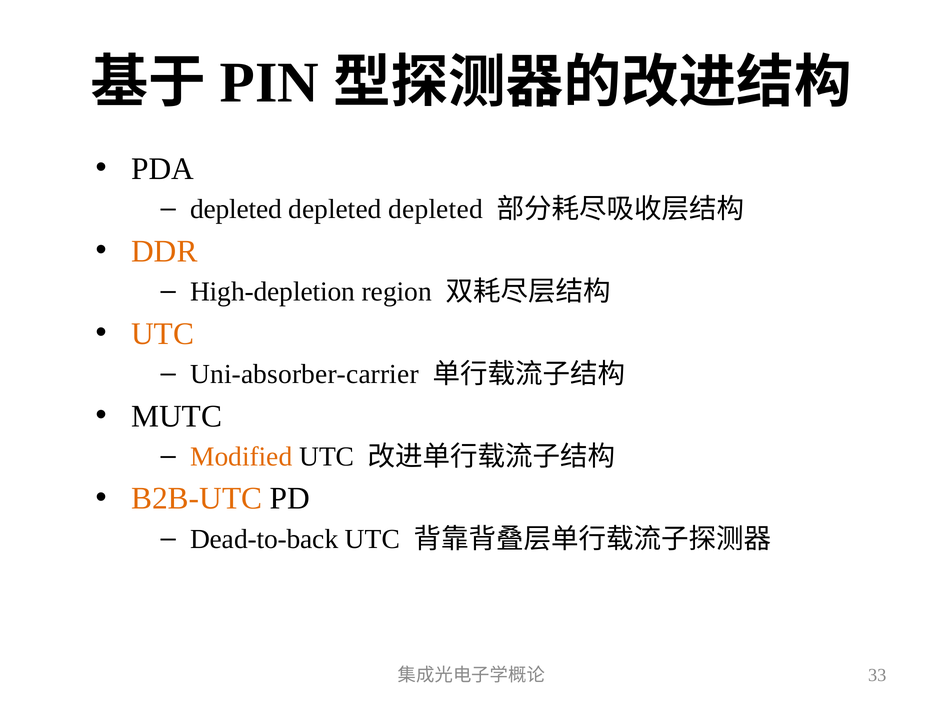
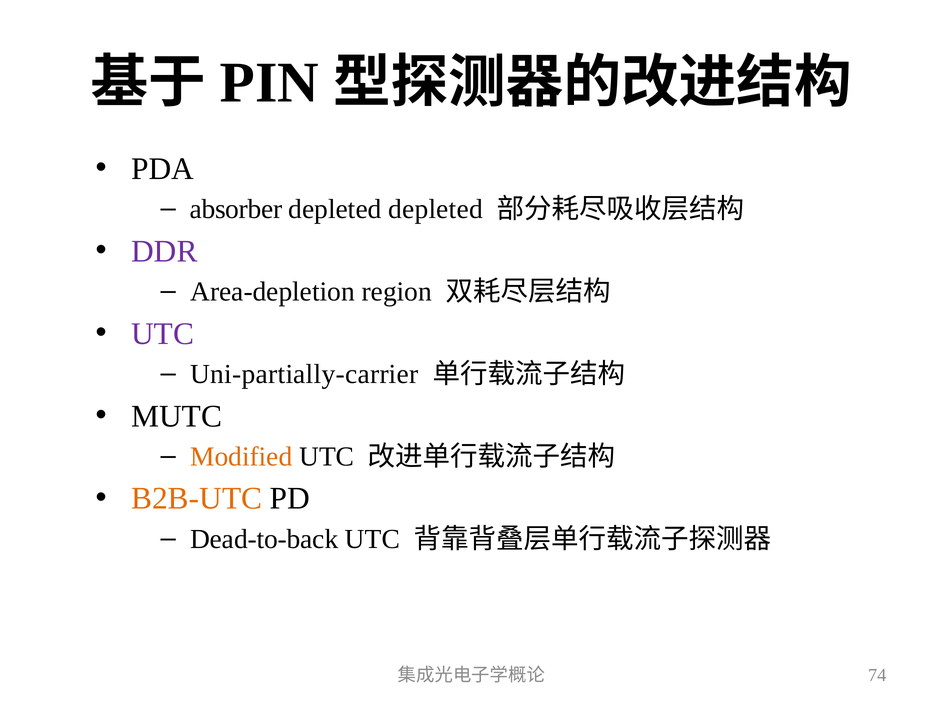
depleted at (236, 209): depleted -> absorber
DDR colour: orange -> purple
High-depletion: High-depletion -> Area-depletion
UTC at (163, 334) colour: orange -> purple
Uni-absorber-carrier: Uni-absorber-carrier -> Uni-partially-carrier
33: 33 -> 74
